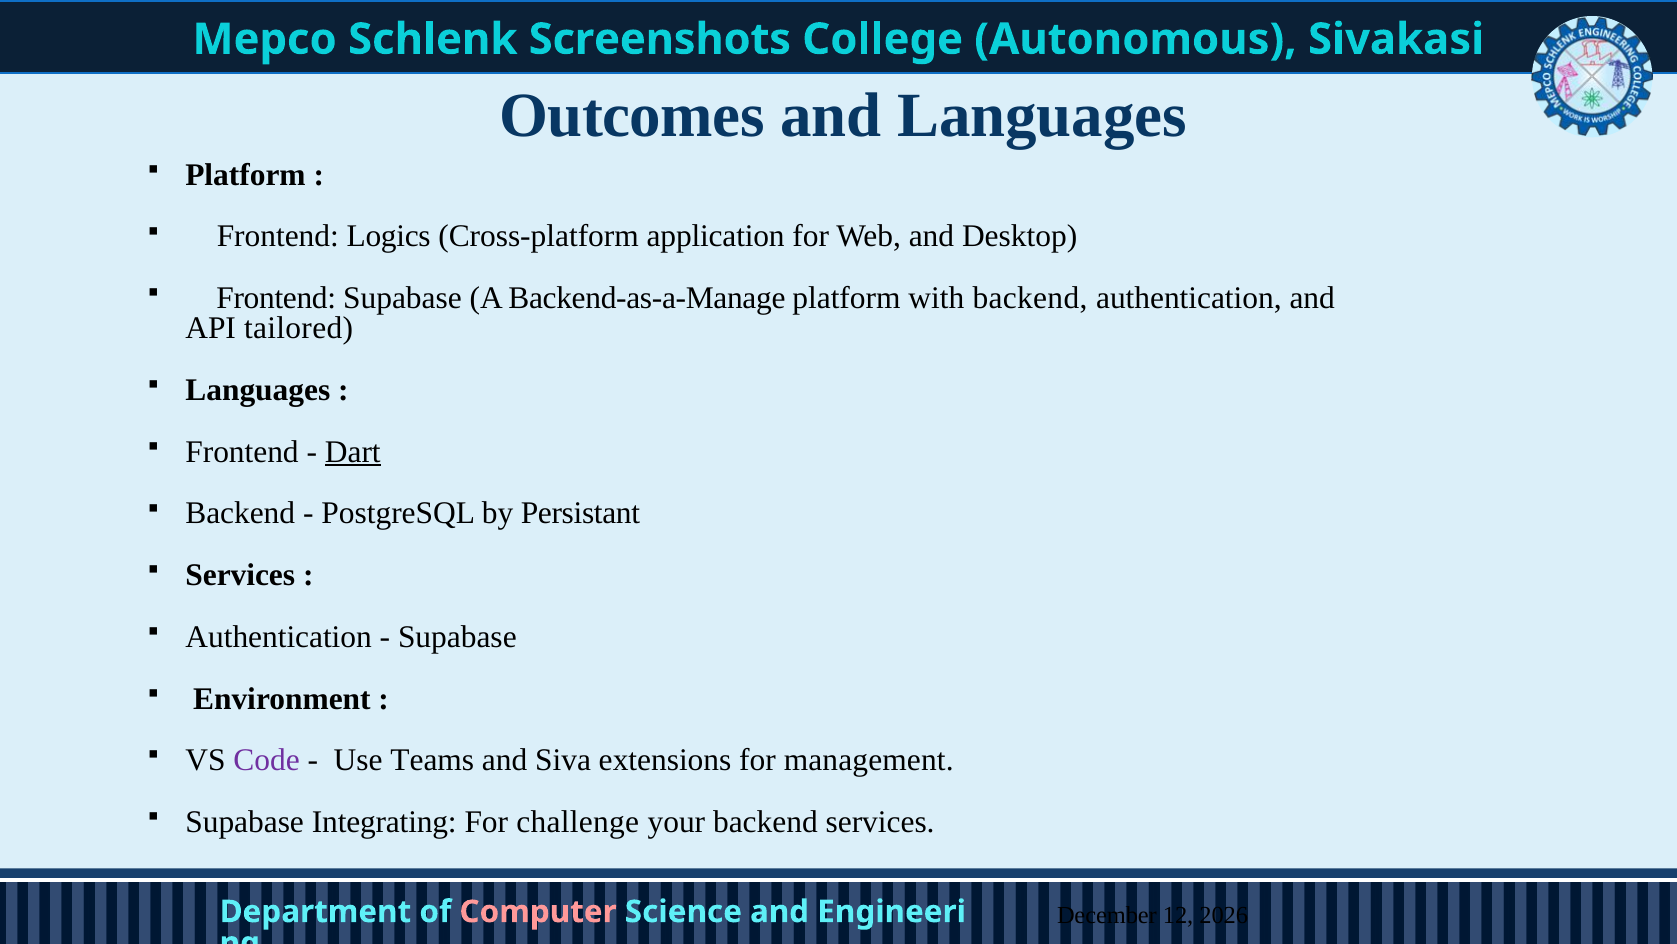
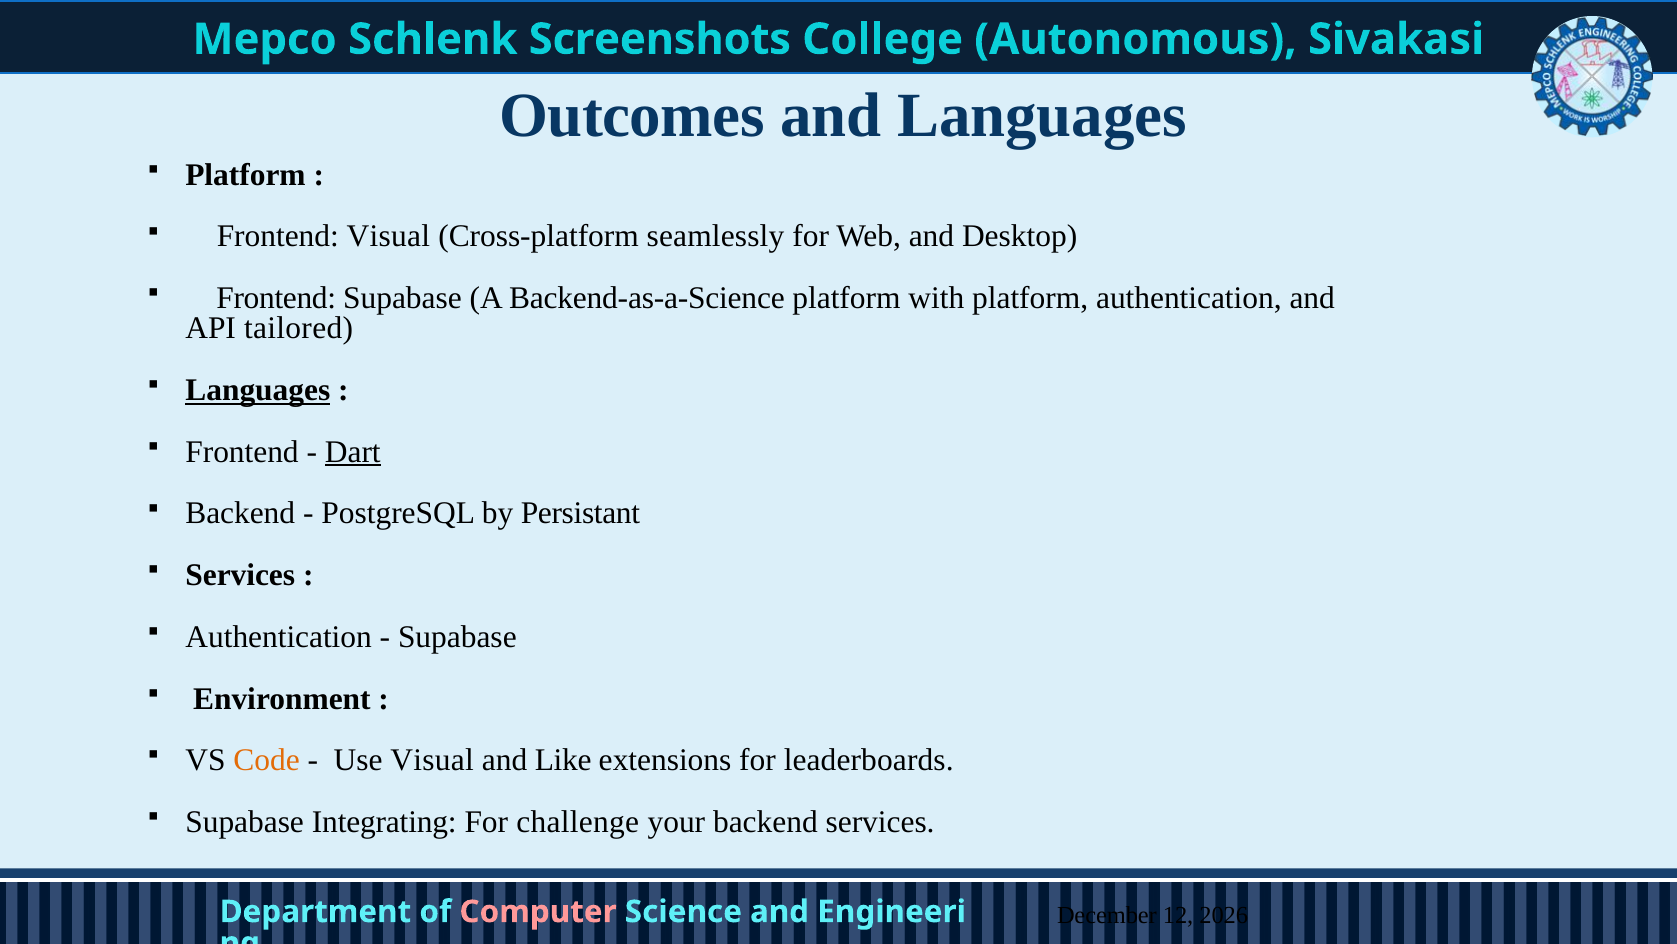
Frontend Logics: Logics -> Visual
application: application -> seamlessly
Backend-as-a-Manage: Backend-as-a-Manage -> Backend-as-a-Science
with backend: backend -> platform
Languages at (258, 390) underline: none -> present
Code colour: purple -> orange
Use Teams: Teams -> Visual
Siva: Siva -> Like
management: management -> leaderboards
